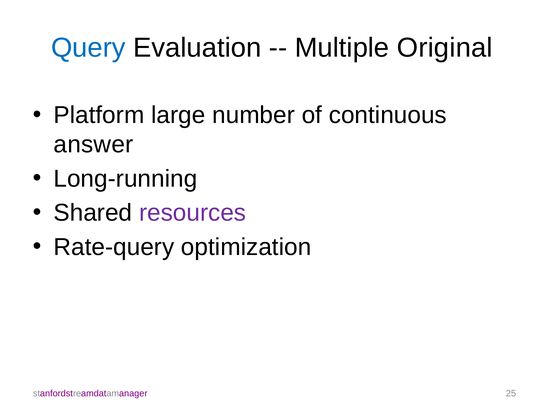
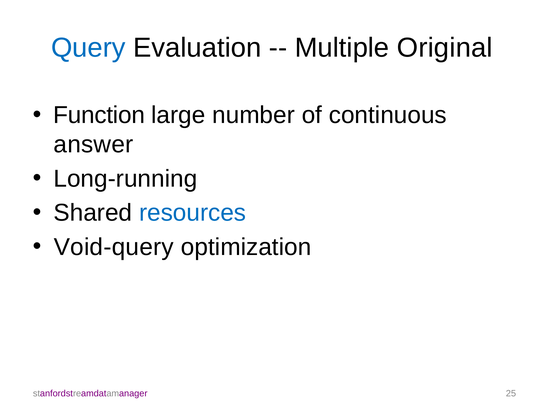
Platform: Platform -> Function
resources colour: purple -> blue
Rate-query: Rate-query -> Void-query
